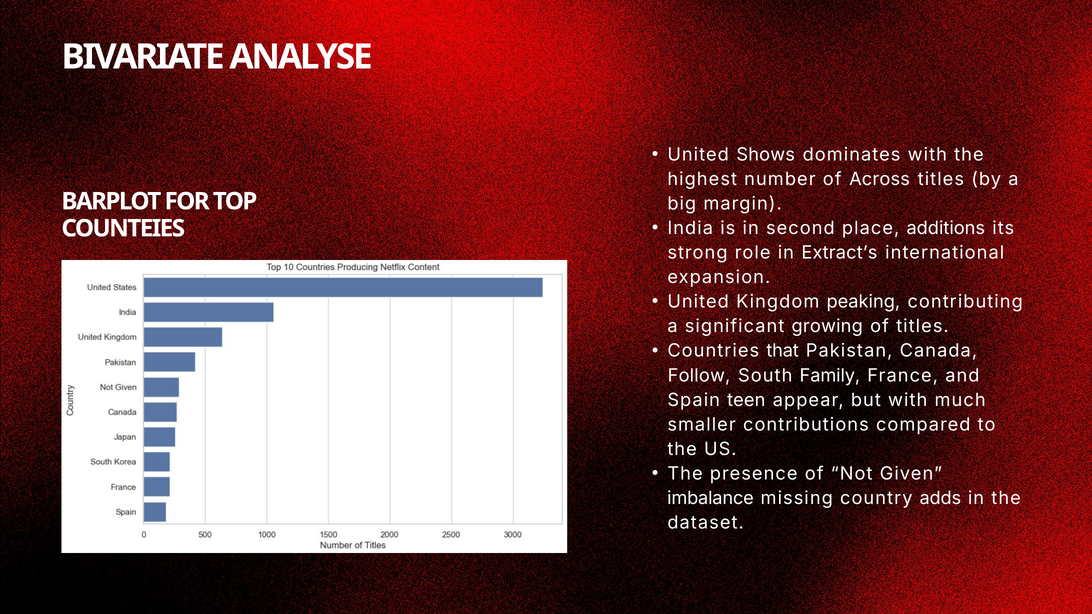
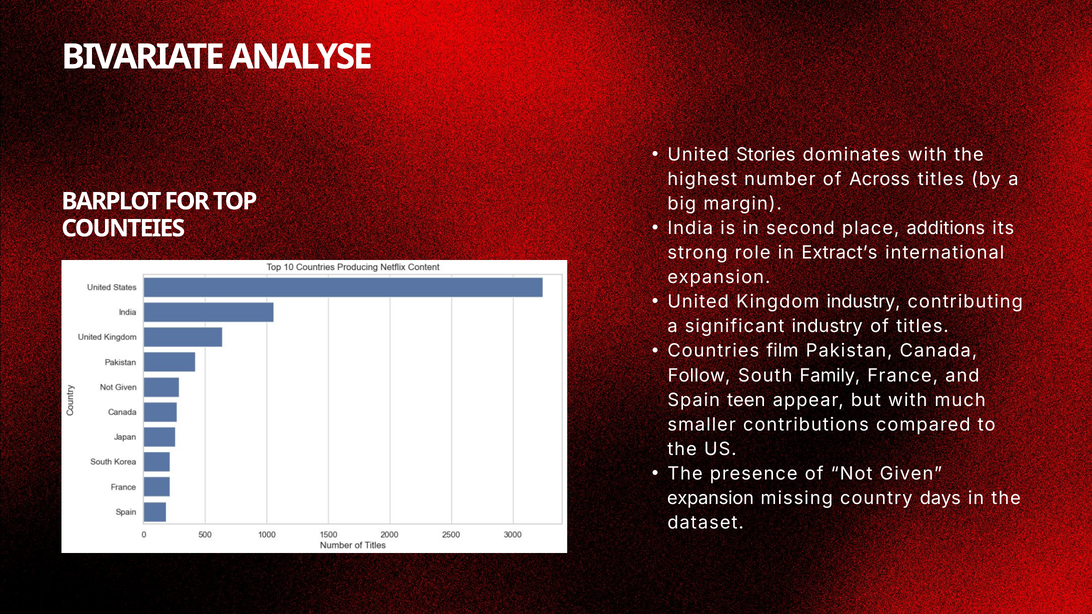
Shows: Shows -> Stories
Kingdom peaking: peaking -> industry
significant growing: growing -> industry
that: that -> film
imbalance at (710, 498): imbalance -> expansion
adds: adds -> days
